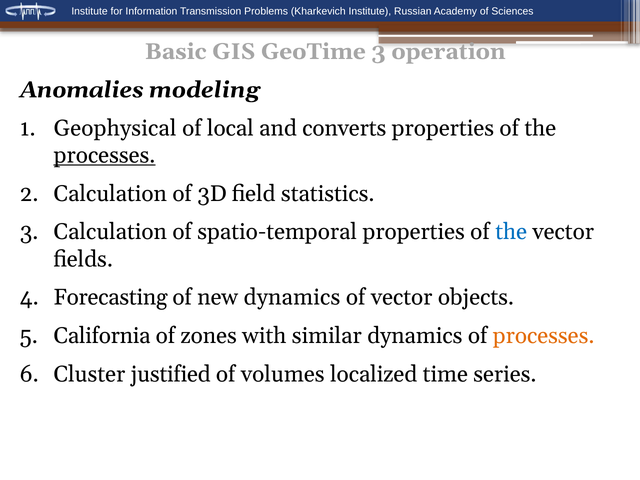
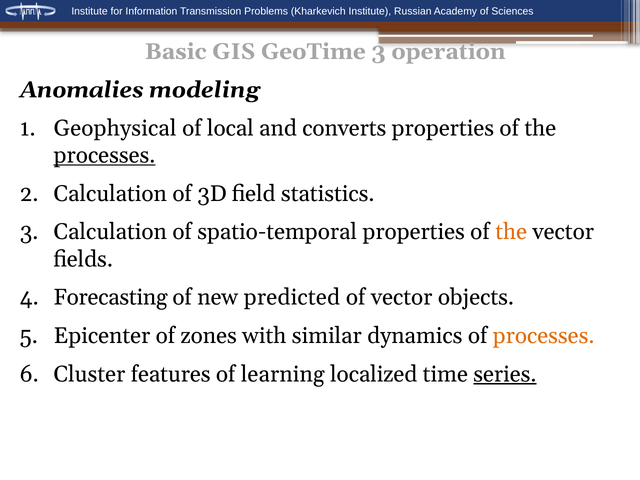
the at (511, 232) colour: blue -> orange
new dynamics: dynamics -> predicted
California: California -> Epicenter
justified: justified -> features
volumes: volumes -> learning
series underline: none -> present
